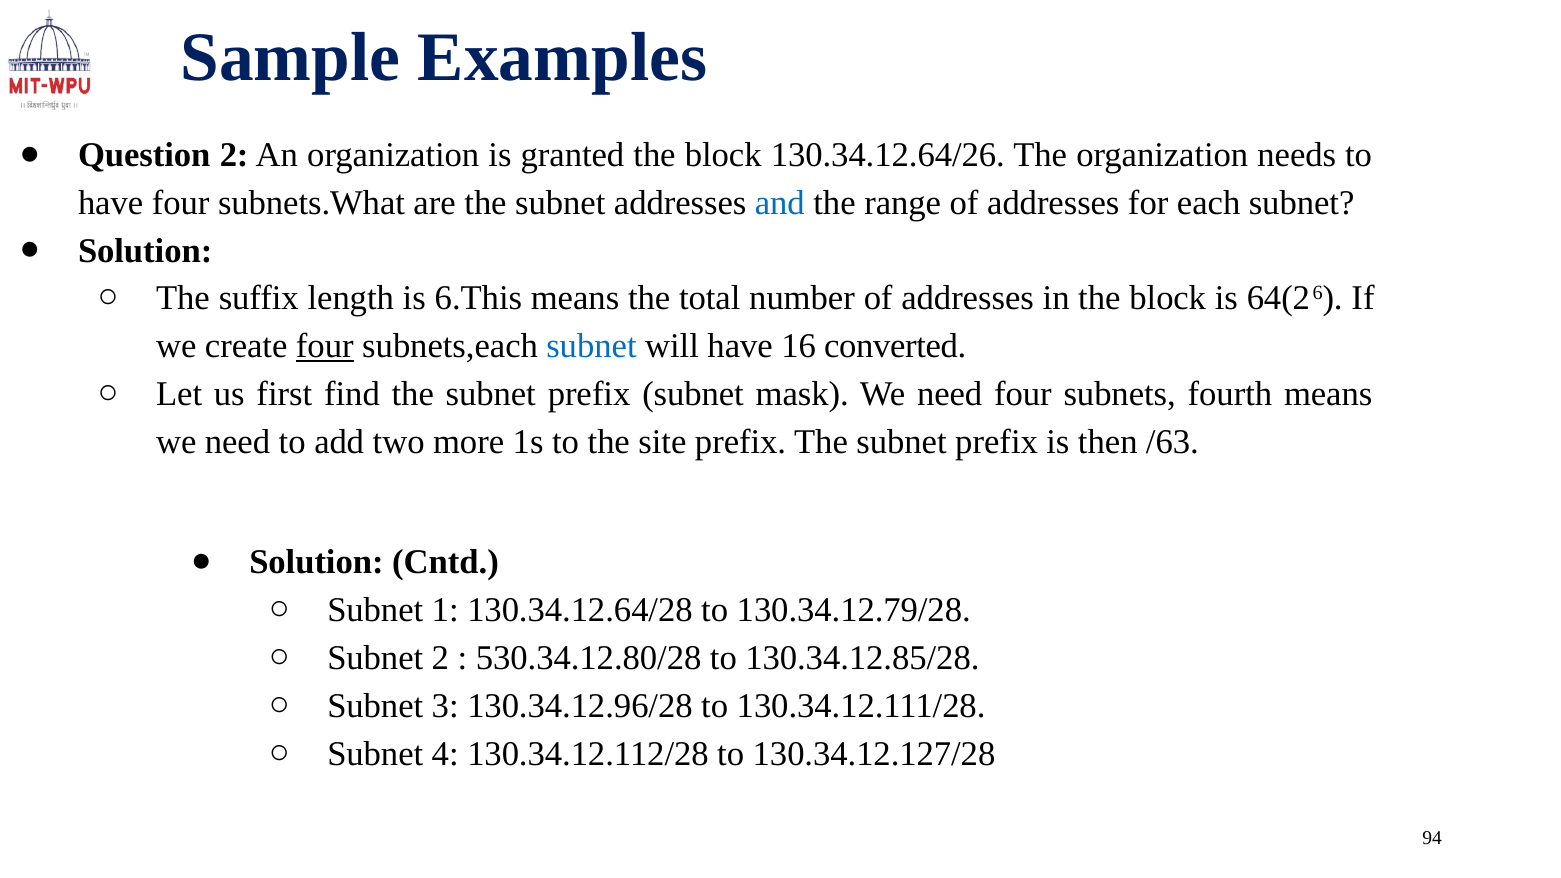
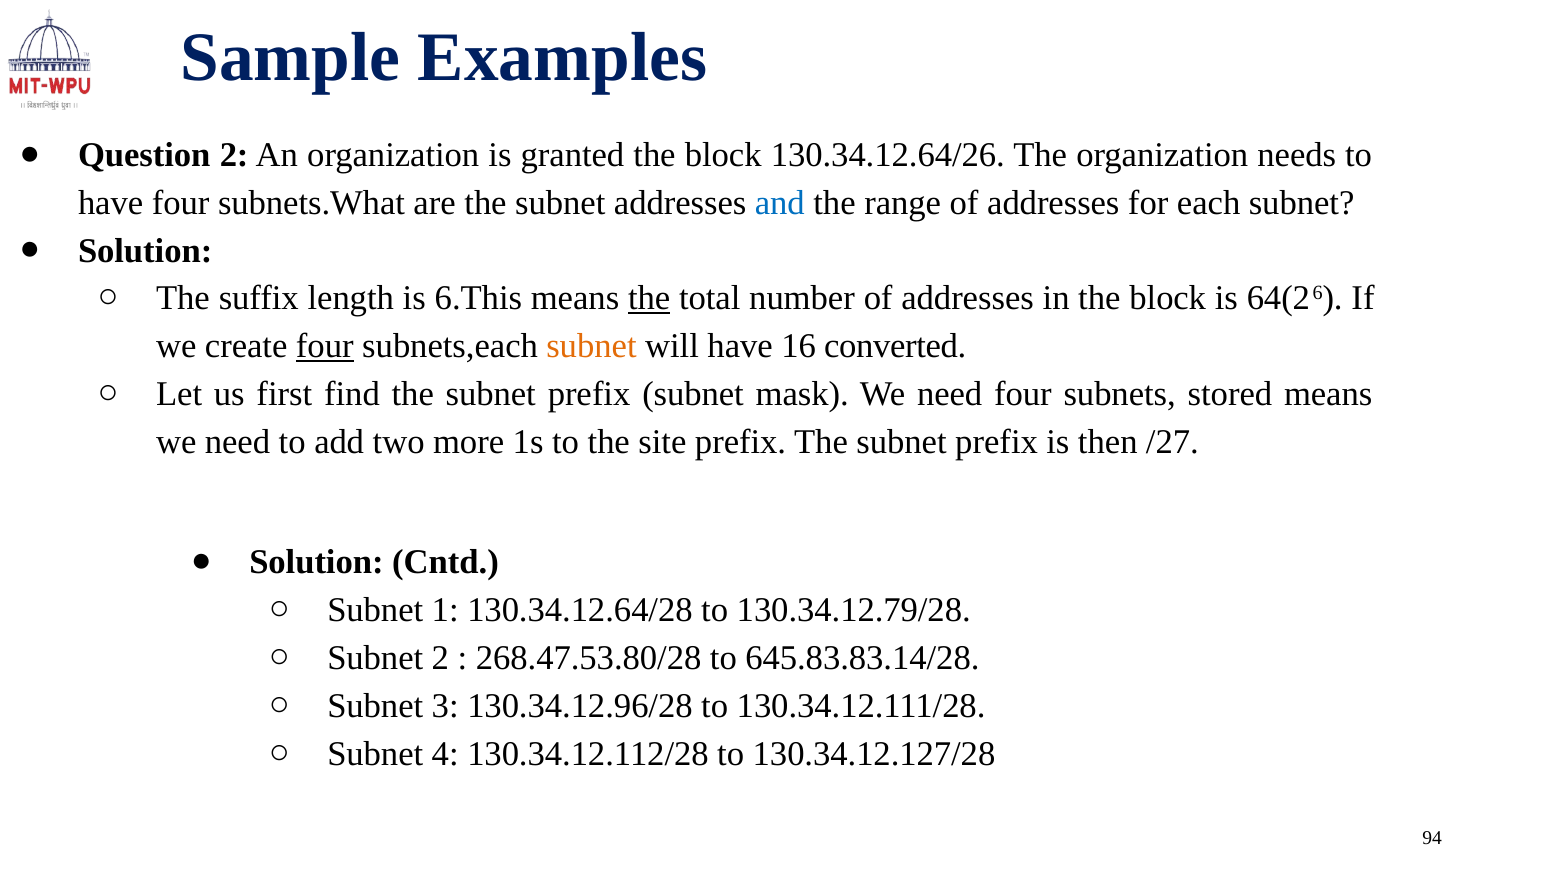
the at (649, 298) underline: none -> present
subnet at (591, 346) colour: blue -> orange
fourth: fourth -> stored
/63: /63 -> /27
530.34.12.80/28: 530.34.12.80/28 -> 268.47.53.80/28
130.34.12.85/28: 130.34.12.85/28 -> 645.83.83.14/28
